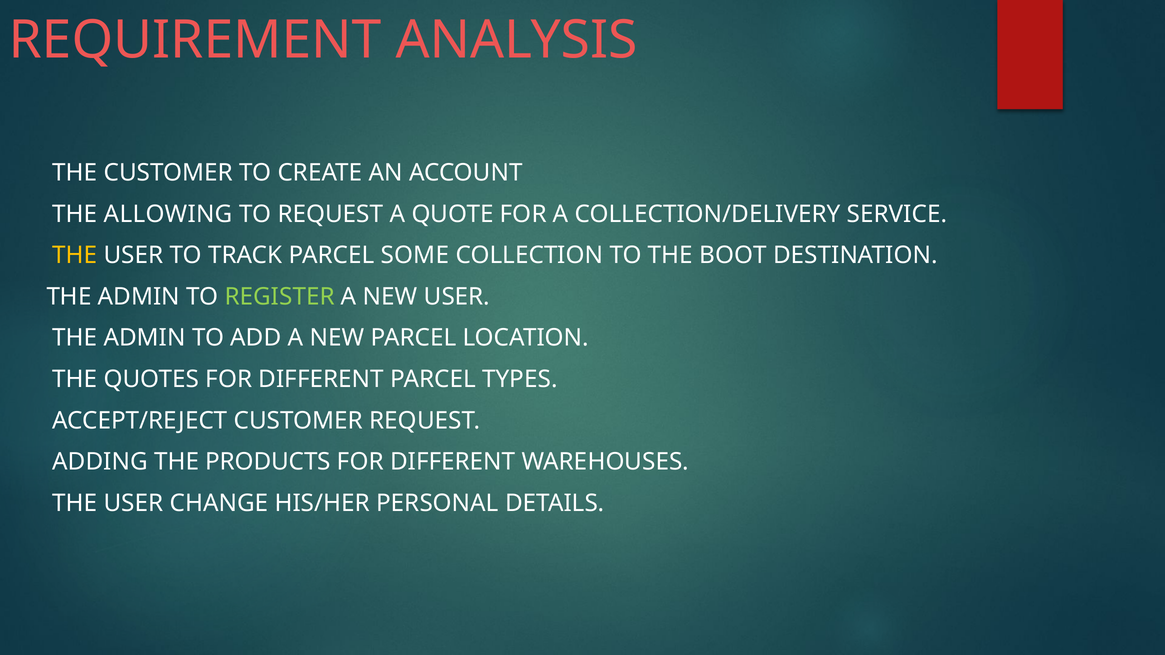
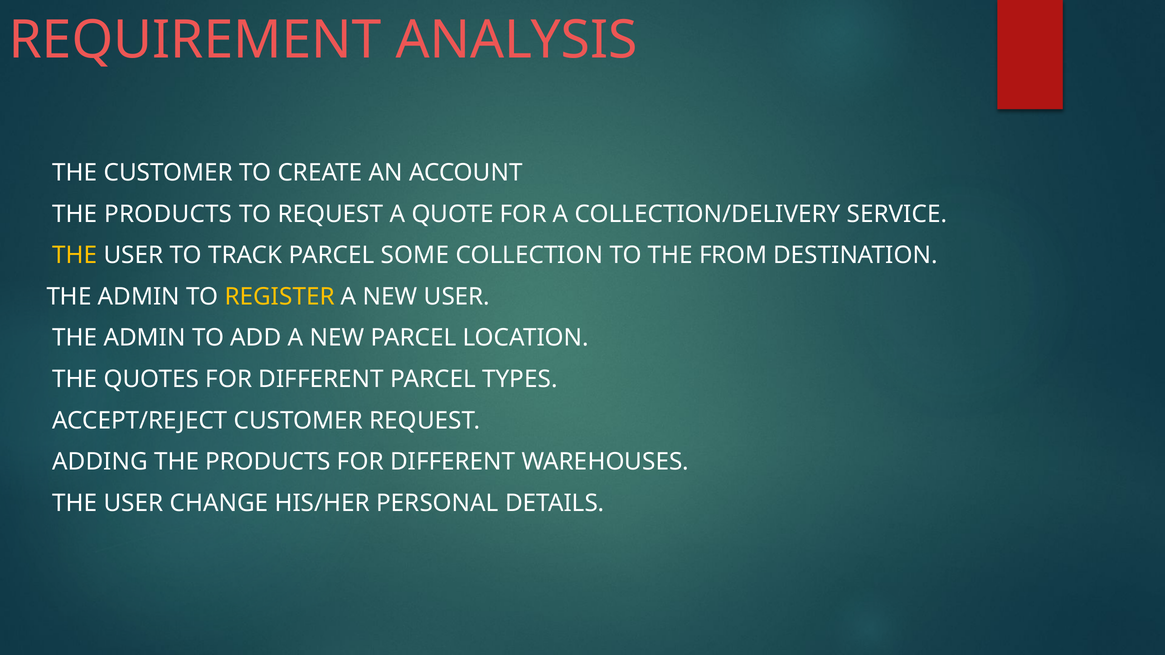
ALLOWING at (168, 214): ALLOWING -> PRODUCTS
BOOT: BOOT -> FROM
REGISTER colour: light green -> yellow
